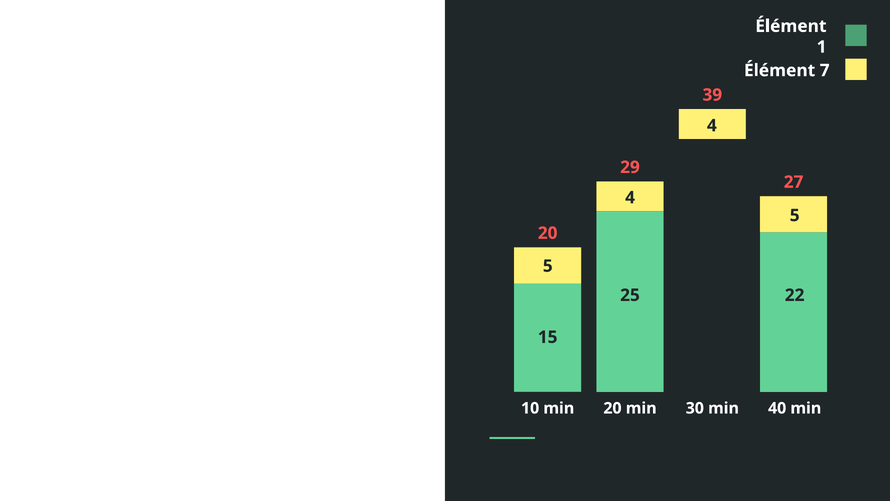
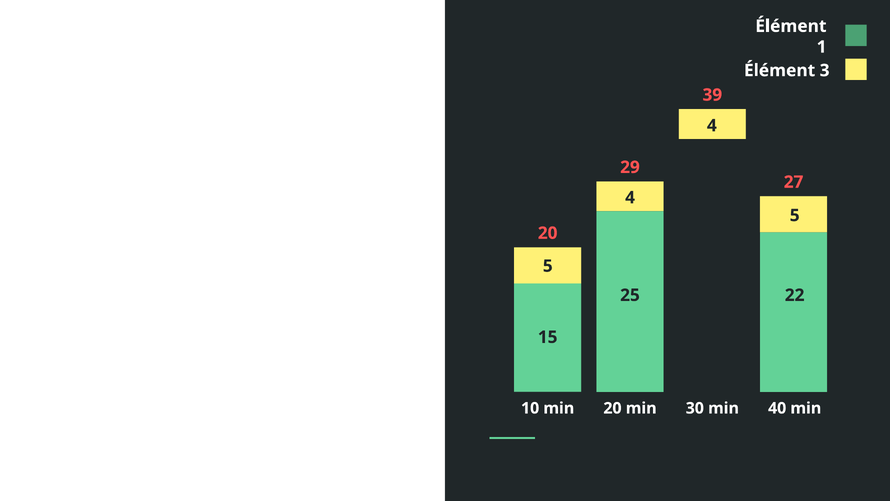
7: 7 -> 3
